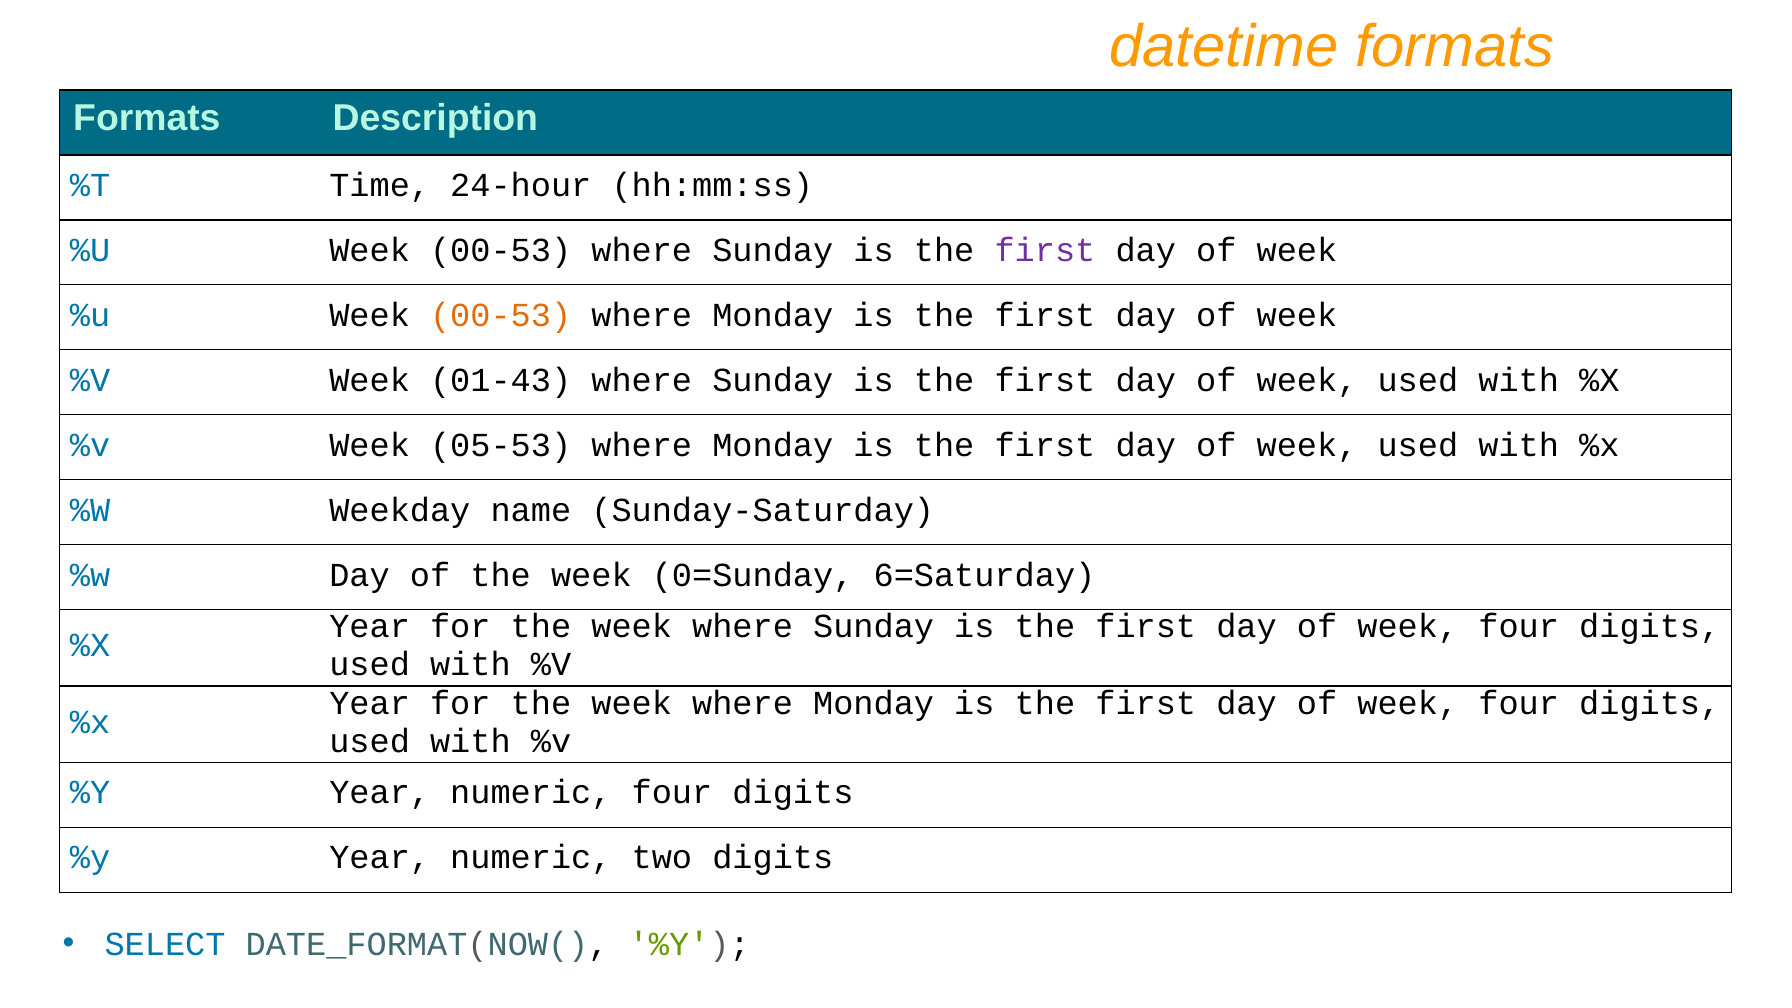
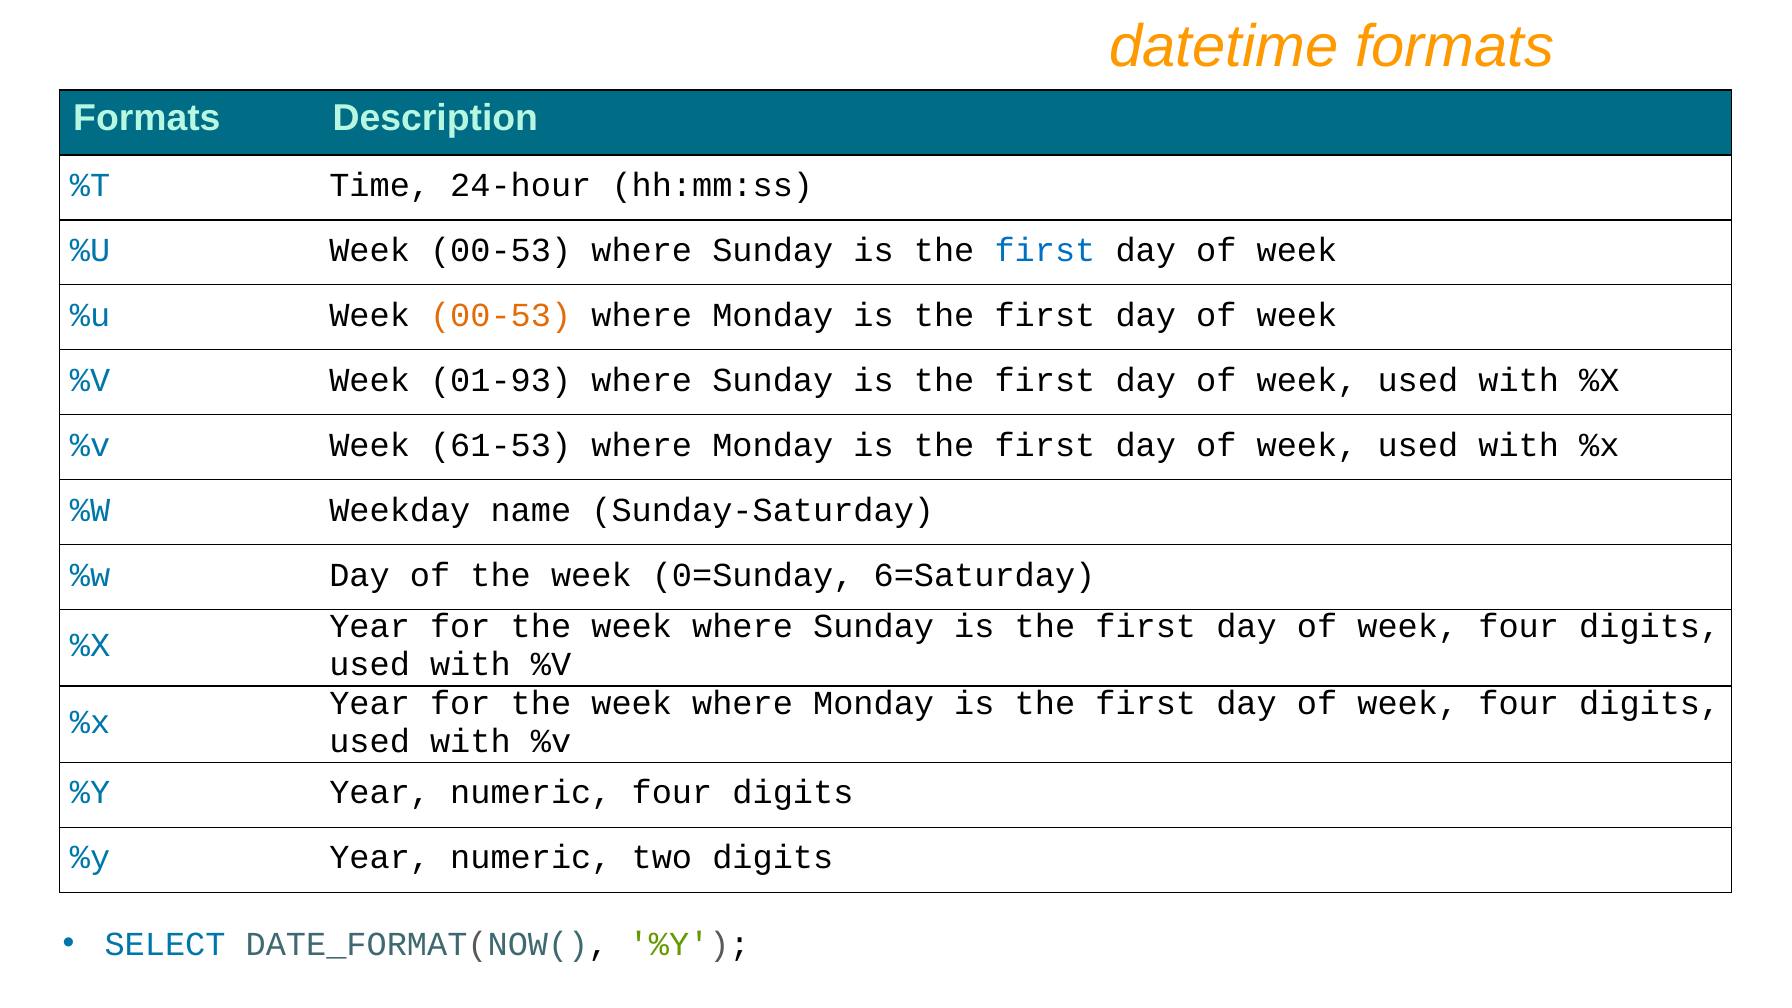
first at (1045, 250) colour: purple -> blue
01-43: 01-43 -> 01-93
05-53: 05-53 -> 61-53
